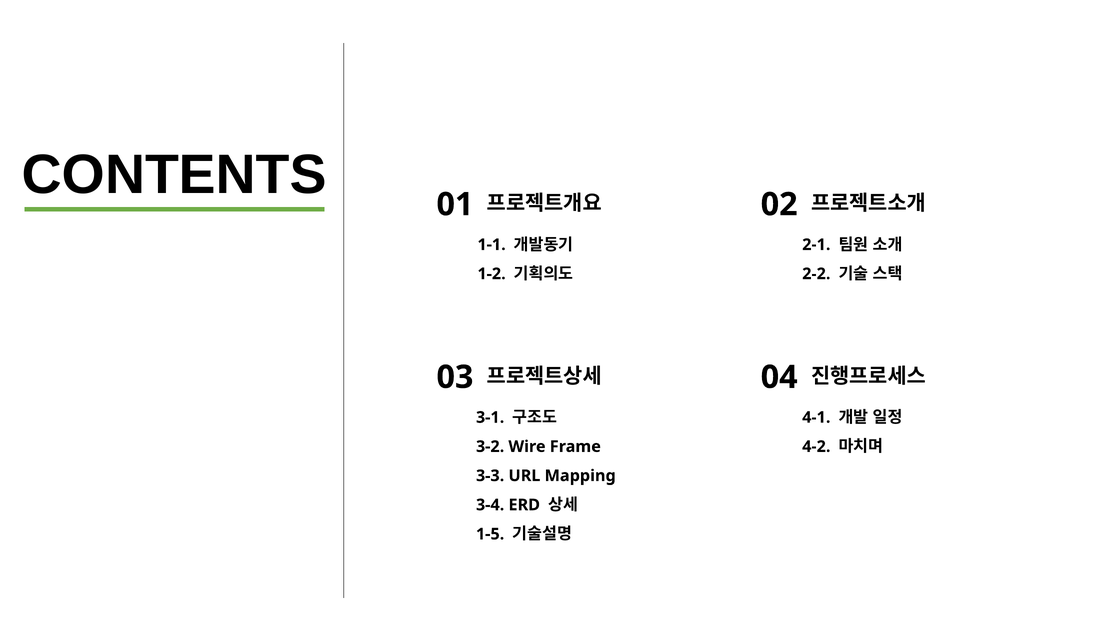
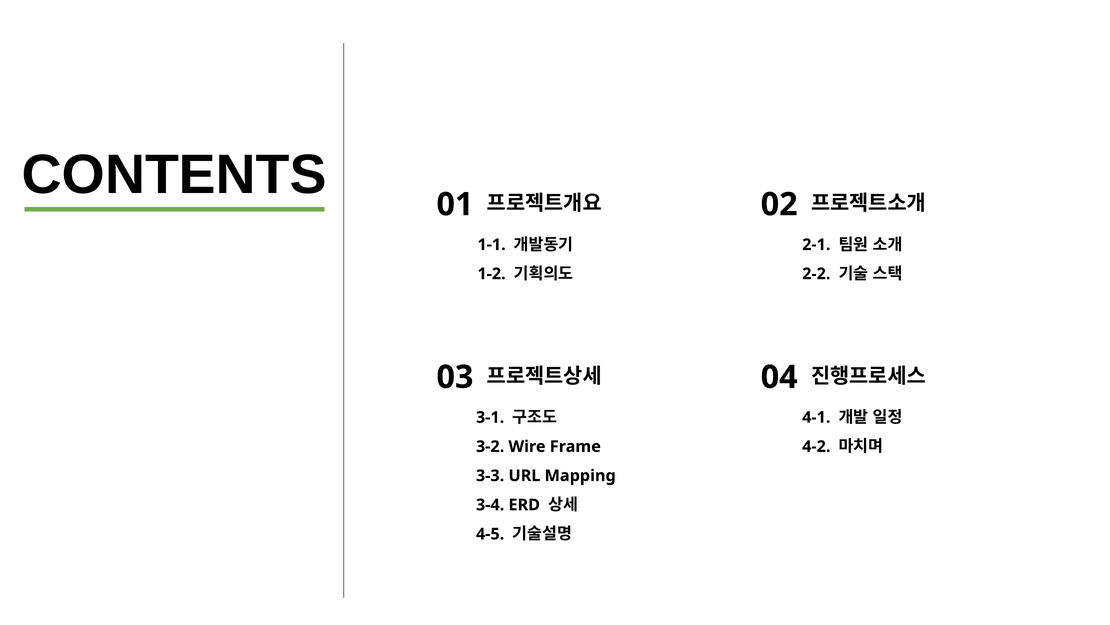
1-5: 1-5 -> 4-5
